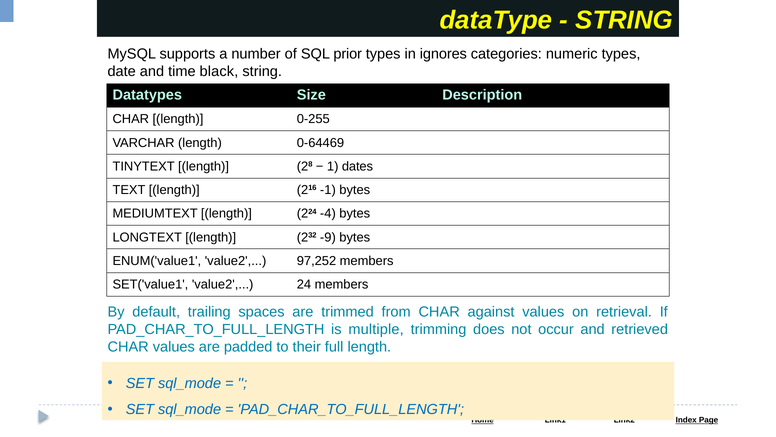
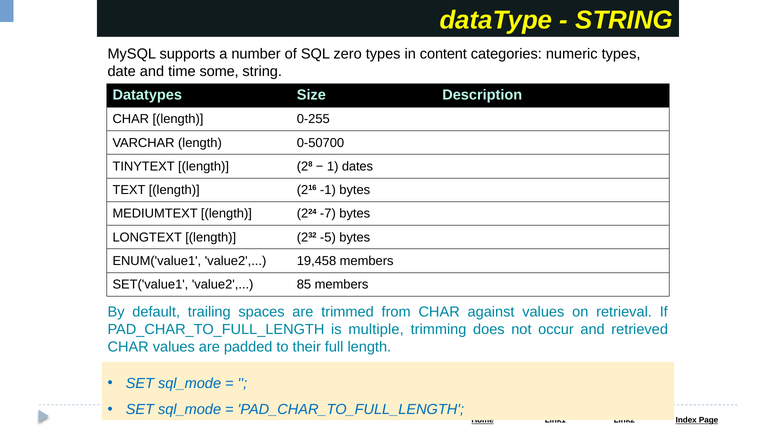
prior: prior -> zero
ignores: ignores -> content
black: black -> some
0-64469: 0-64469 -> 0-50700
-4: -4 -> -7
-9: -9 -> -5
97,252: 97,252 -> 19,458
24: 24 -> 85
